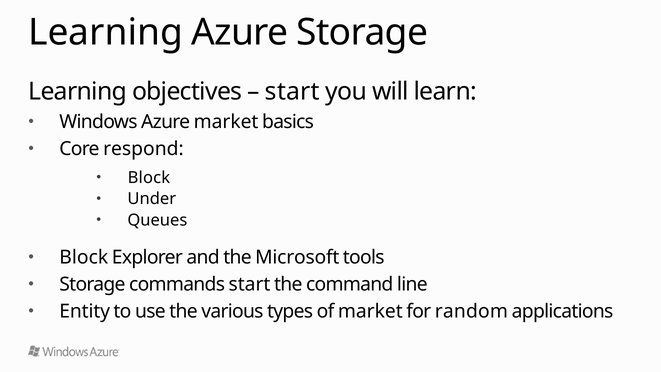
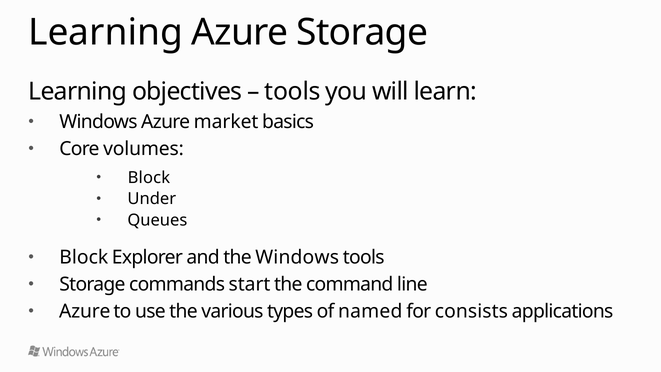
start at (292, 92): start -> tools
respond: respond -> volumes
the Microsoft: Microsoft -> Windows
Entity at (85, 311): Entity -> Azure
of market: market -> named
random: random -> consists
